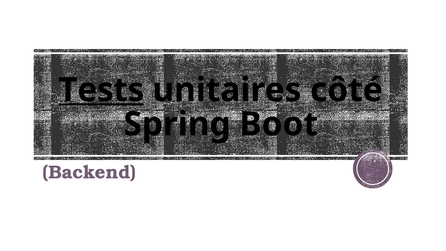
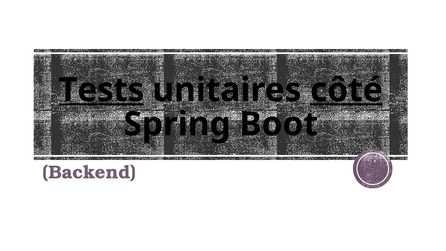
côté underline: none -> present
